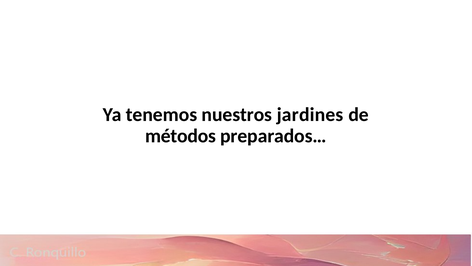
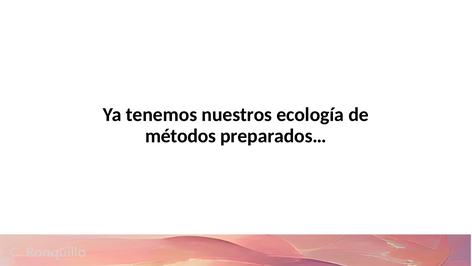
jardines: jardines -> ecología
